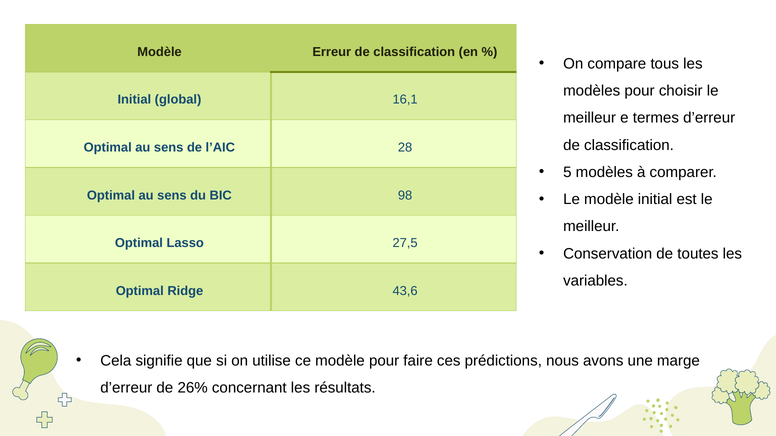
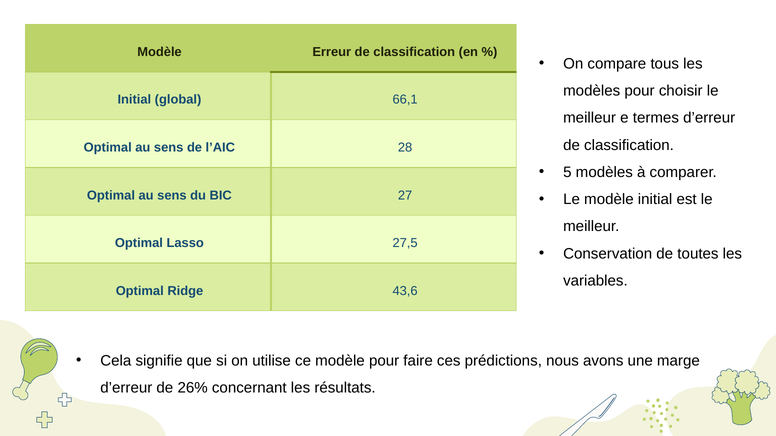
16,1: 16,1 -> 66,1
98: 98 -> 27
